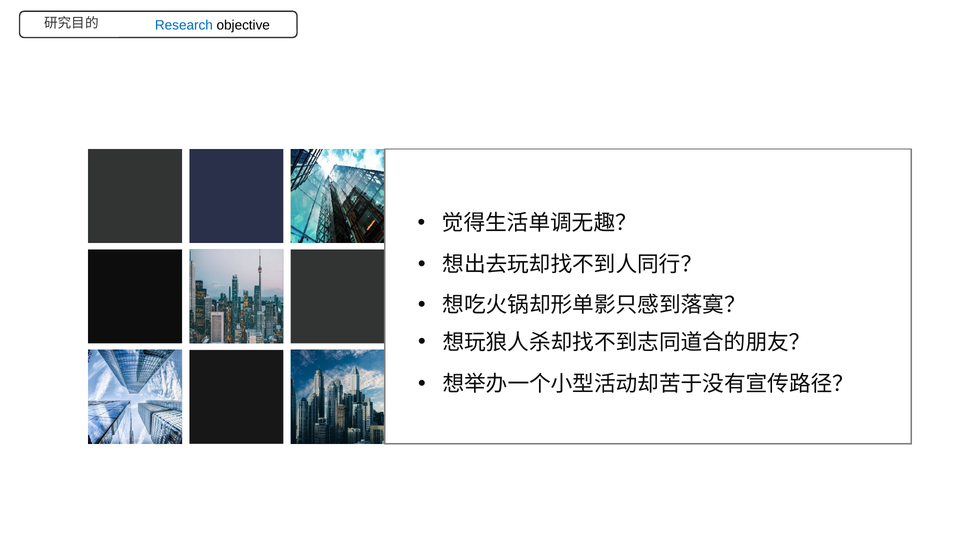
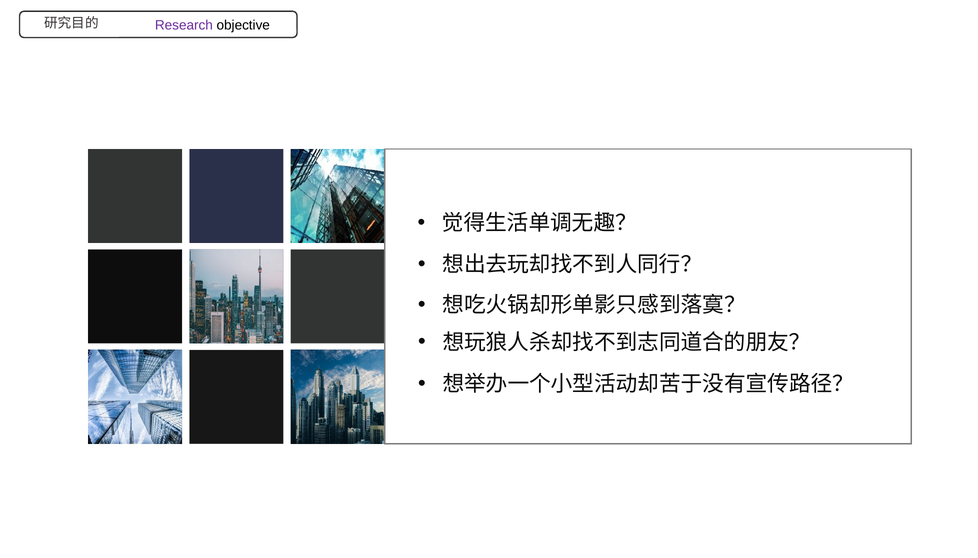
Research colour: blue -> purple
